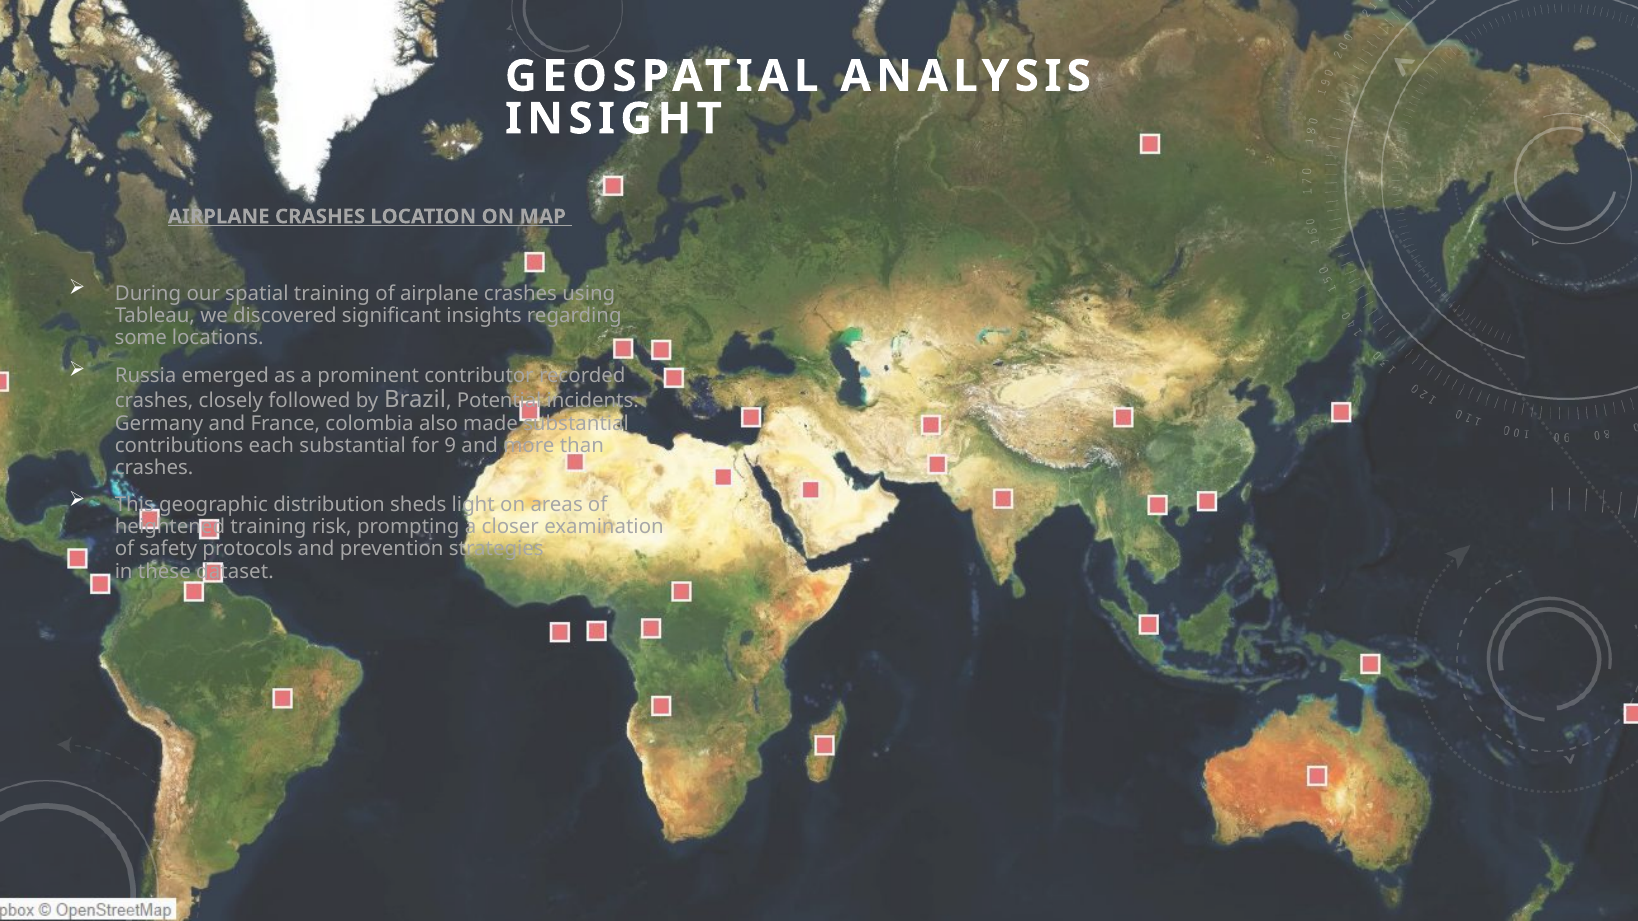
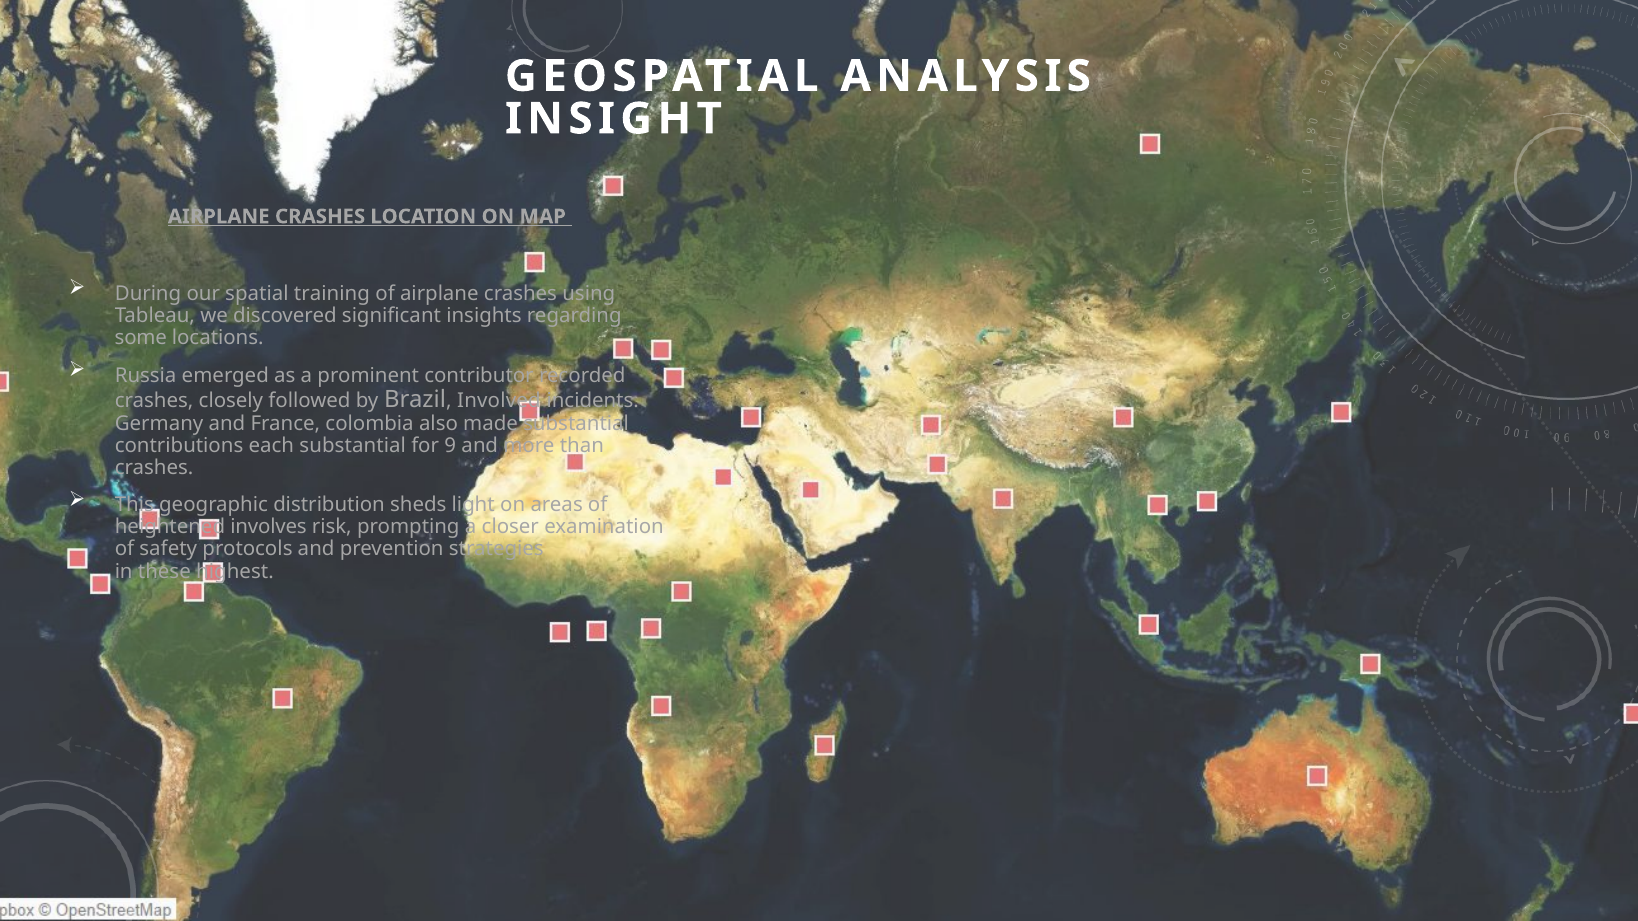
Potential: Potential -> Involved
heightened training: training -> involves
dataset: dataset -> highest
